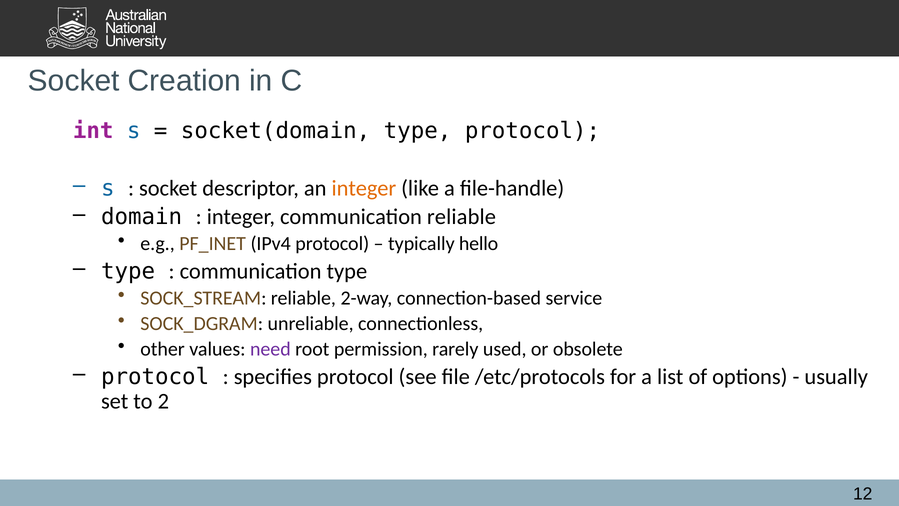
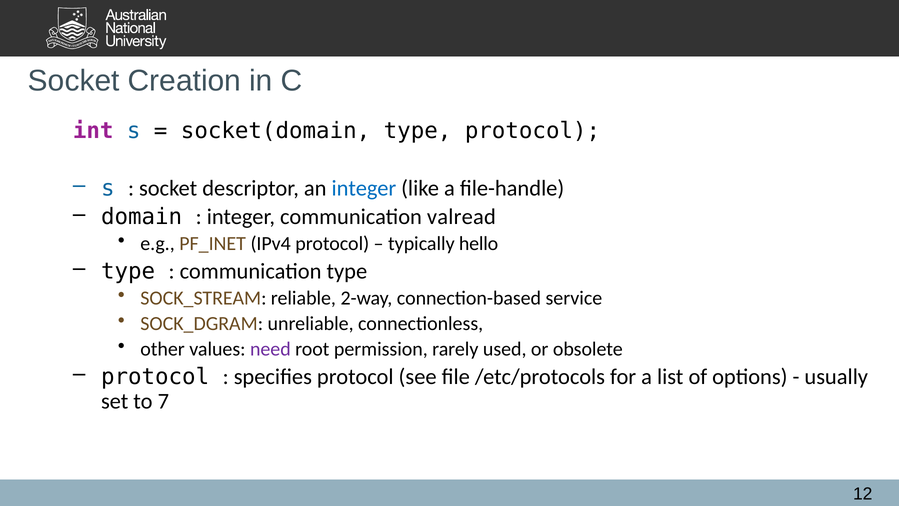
integer at (364, 188) colour: orange -> blue
communication reliable: reliable -> valread
2: 2 -> 7
